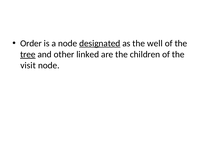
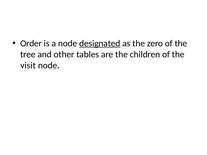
well: well -> zero
tree underline: present -> none
linked: linked -> tables
